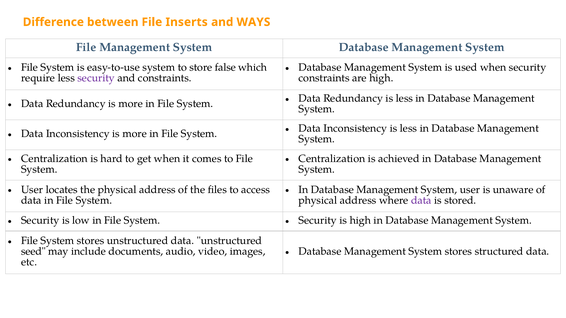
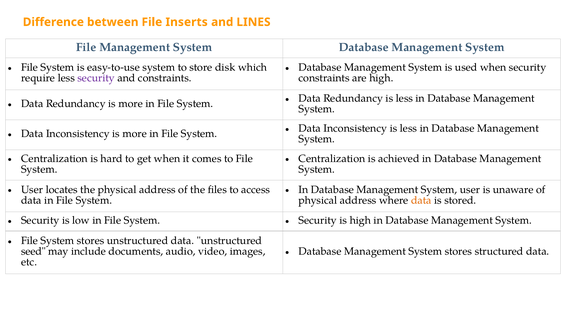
WAYS: WAYS -> LINES
false: false -> disk
data at (421, 200) colour: purple -> orange
